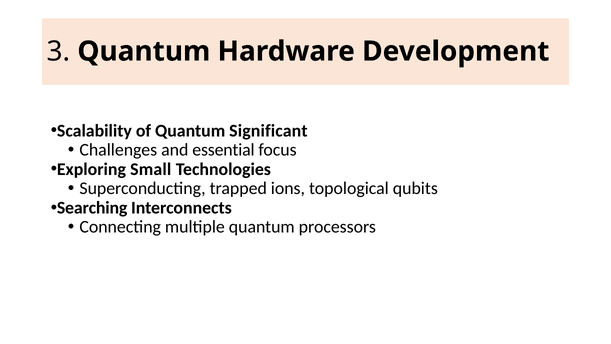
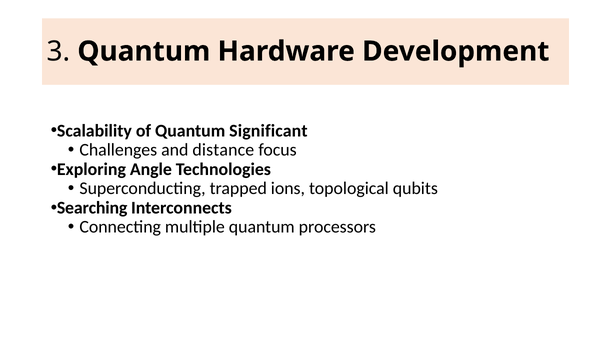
essential: essential -> distance
Small: Small -> Angle
